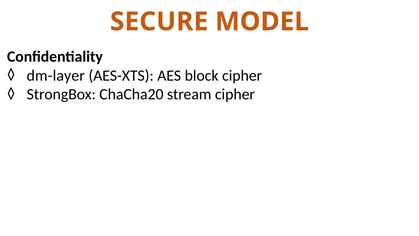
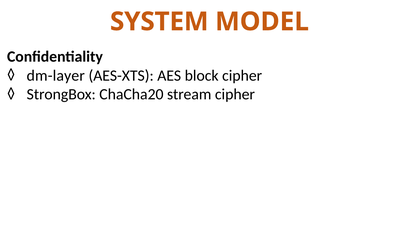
SECURE: SECURE -> SYSTEM
